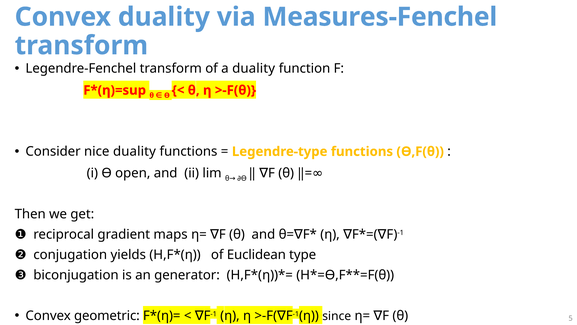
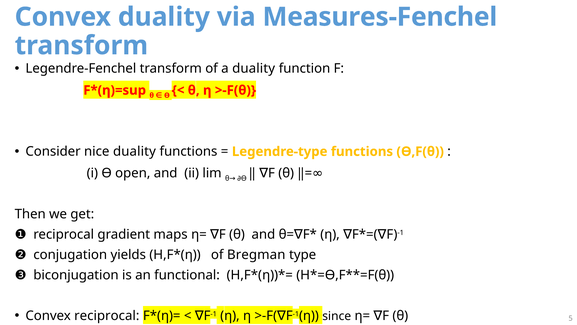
Euclidean: Euclidean -> Bregman
generator: generator -> functional
Convex geometric: geometric -> reciprocal
